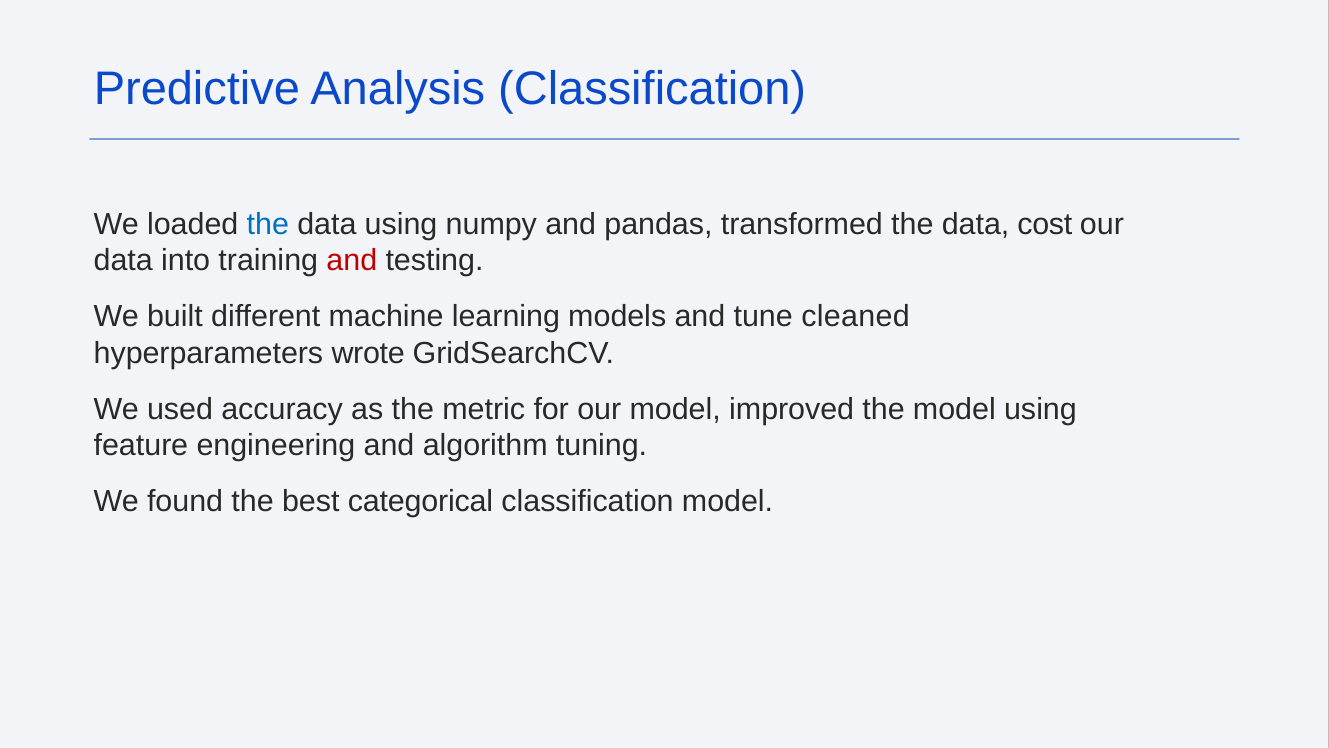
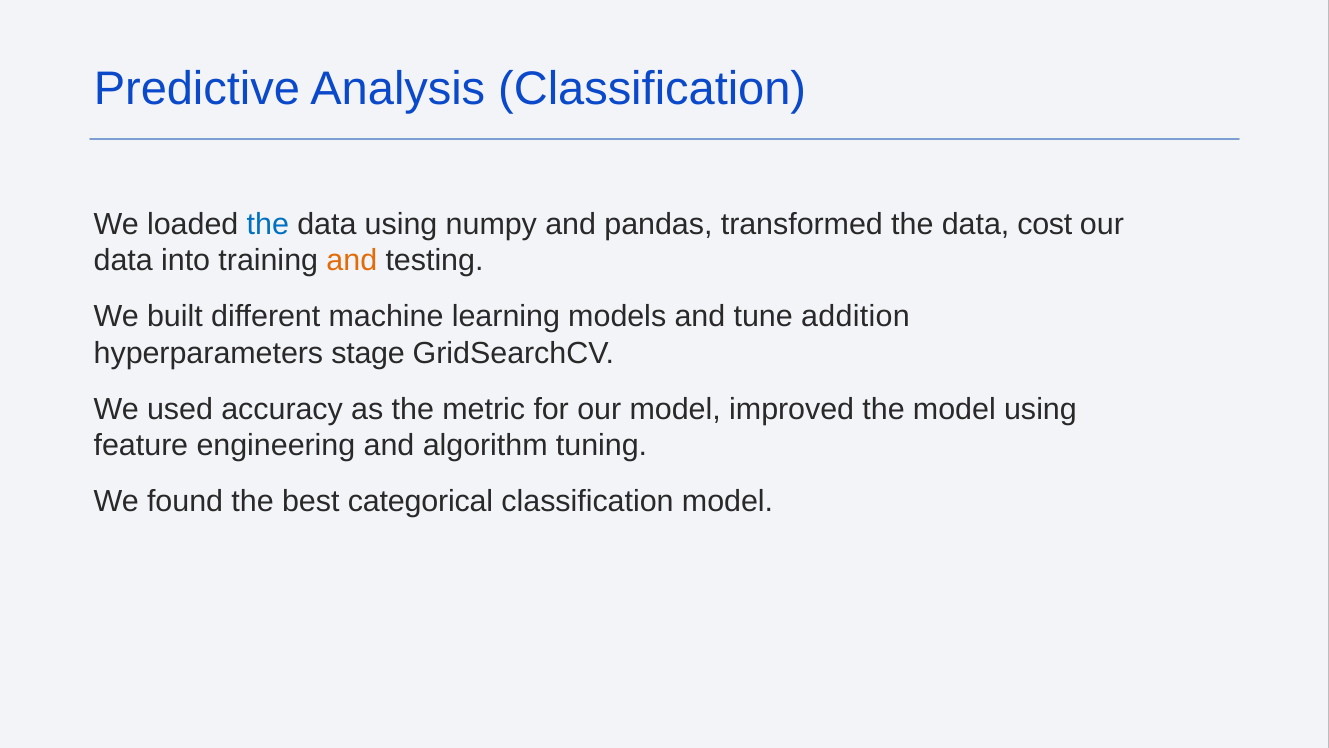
and at (352, 261) colour: red -> orange
cleaned: cleaned -> addition
wrote: wrote -> stage
